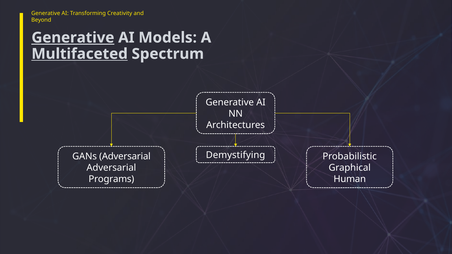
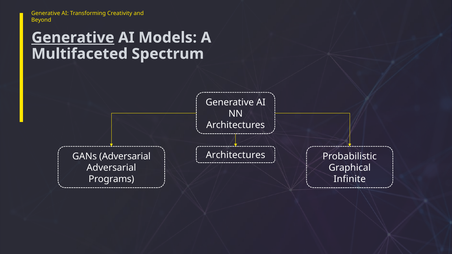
Multifaceted underline: present -> none
Demystifying at (236, 155): Demystifying -> Architectures
Human: Human -> Infinite
